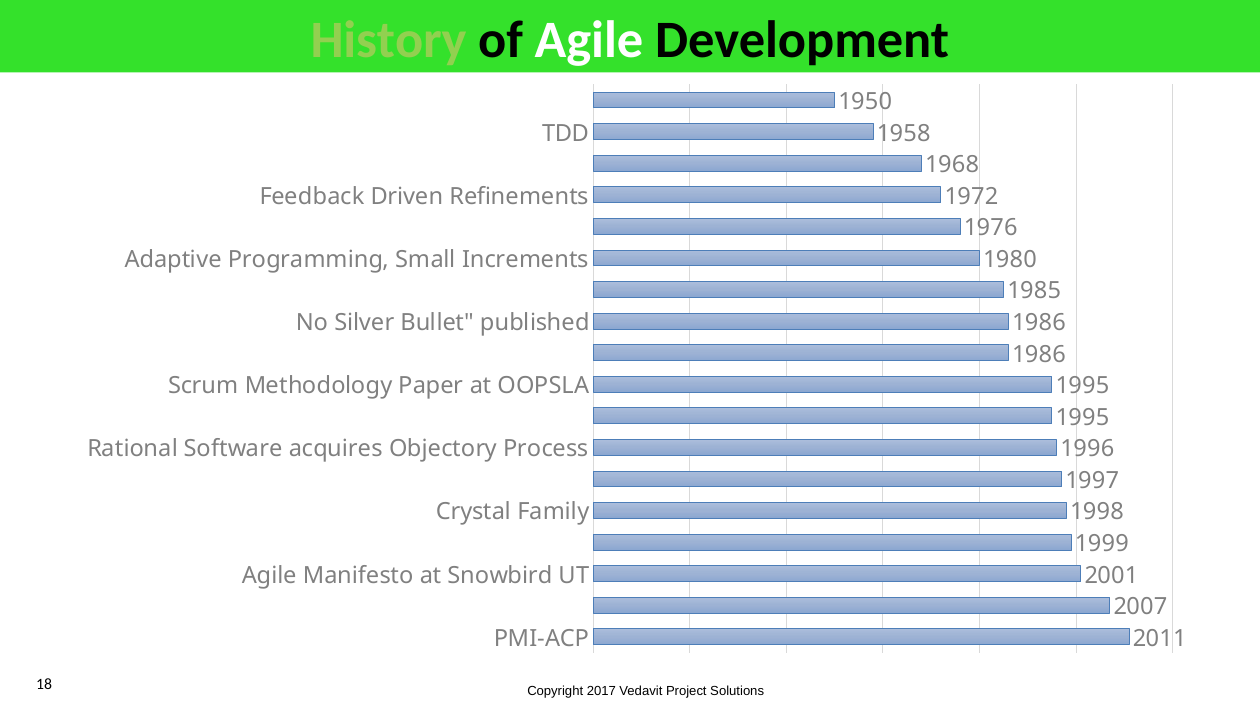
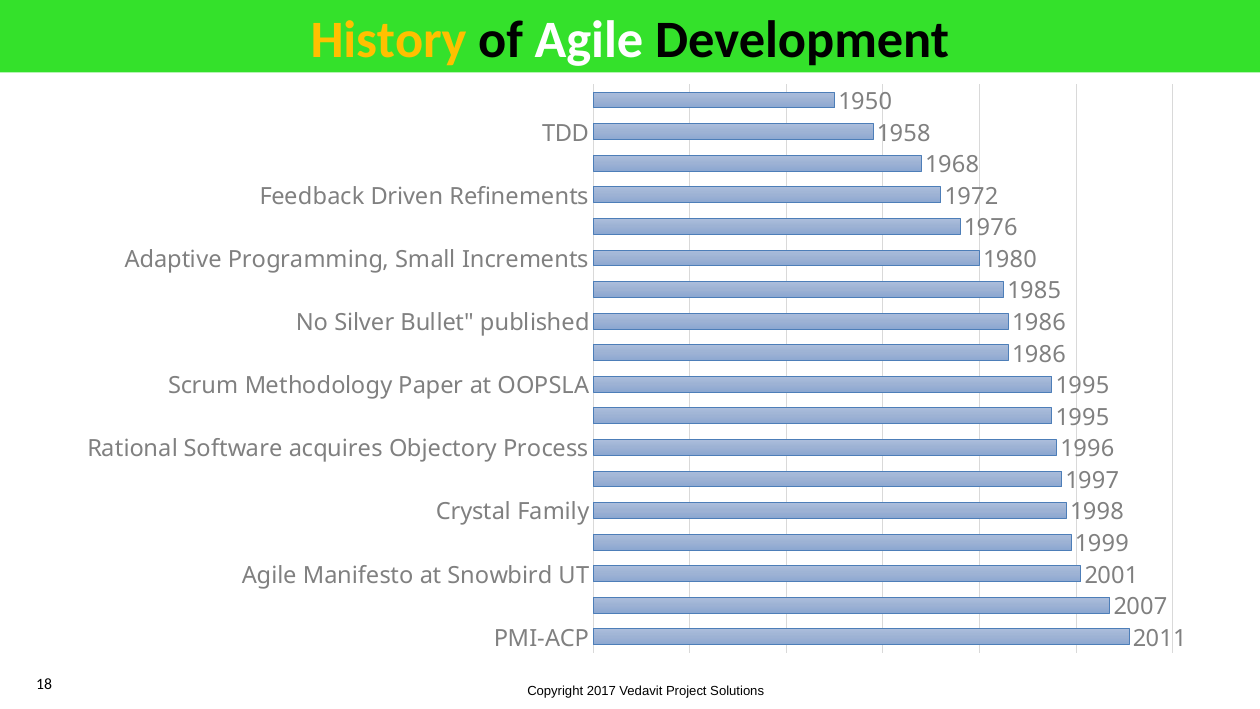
History colour: light green -> yellow
